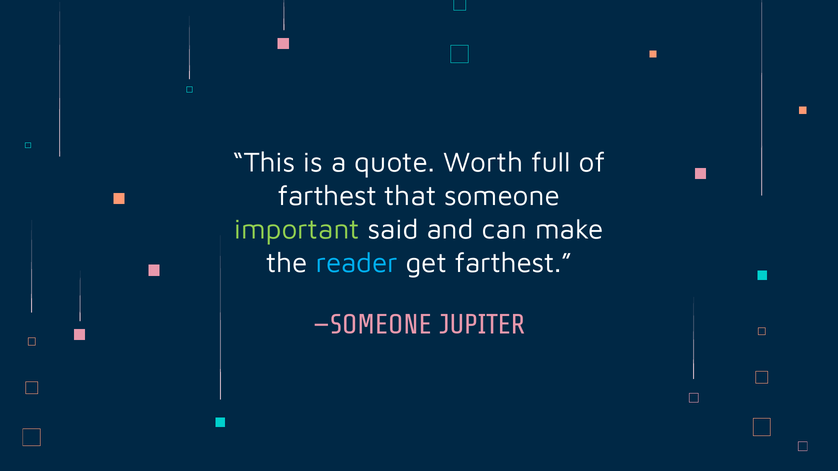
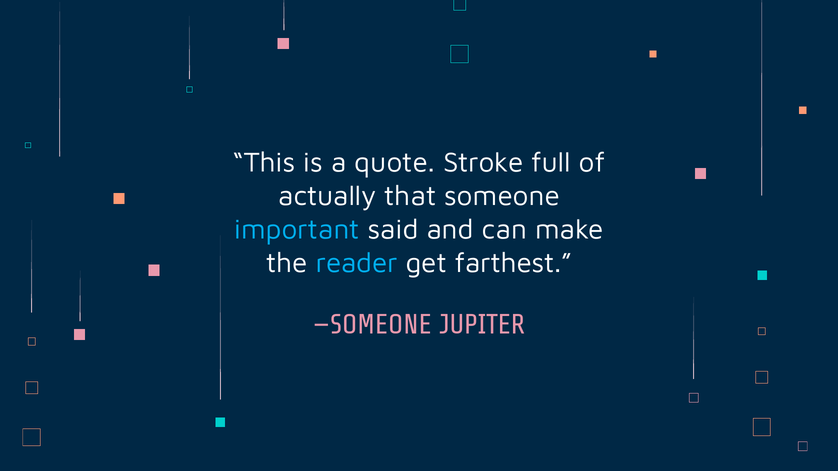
Worth: Worth -> Stroke
farthest at (327, 196): farthest -> actually
important colour: light green -> light blue
